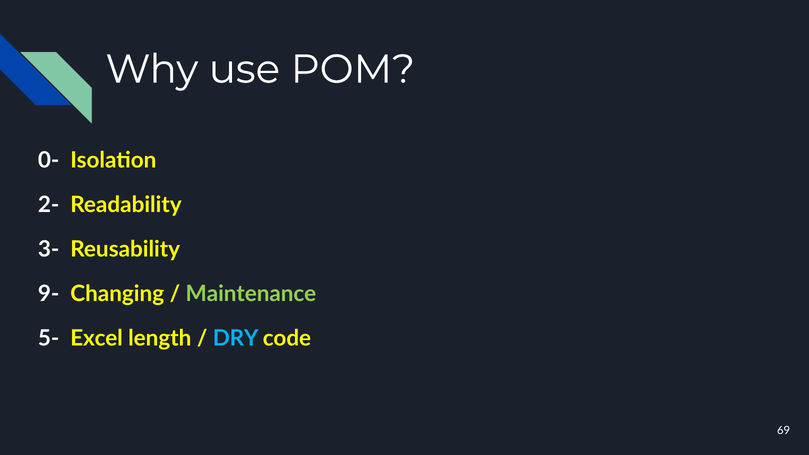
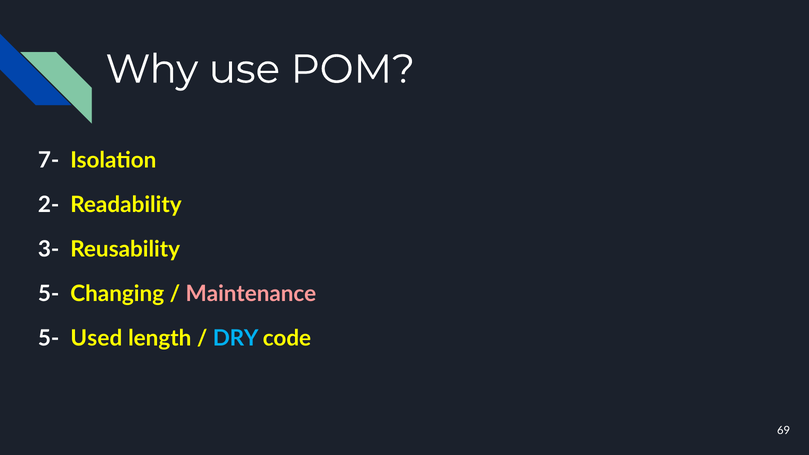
0-: 0- -> 7-
9- at (49, 294): 9- -> 5-
Maintenance colour: light green -> pink
Excel: Excel -> Used
